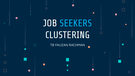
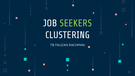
SEEKERS colour: light blue -> light green
